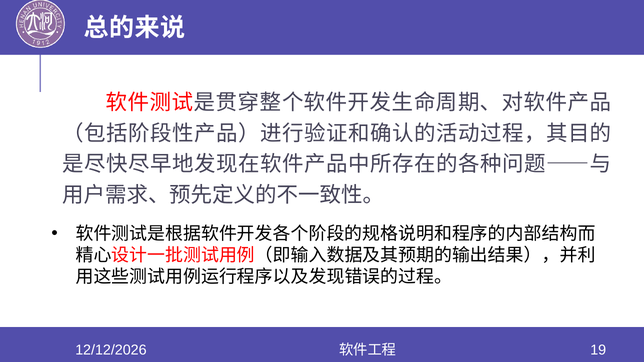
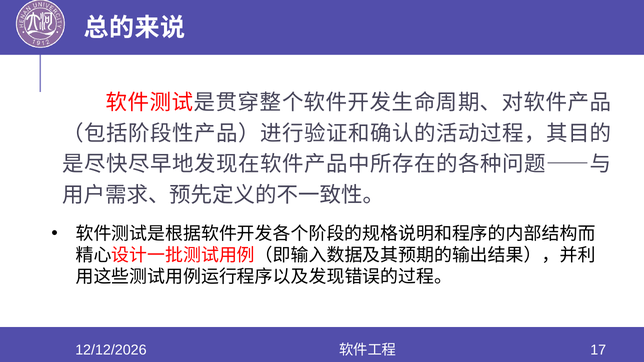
19: 19 -> 17
